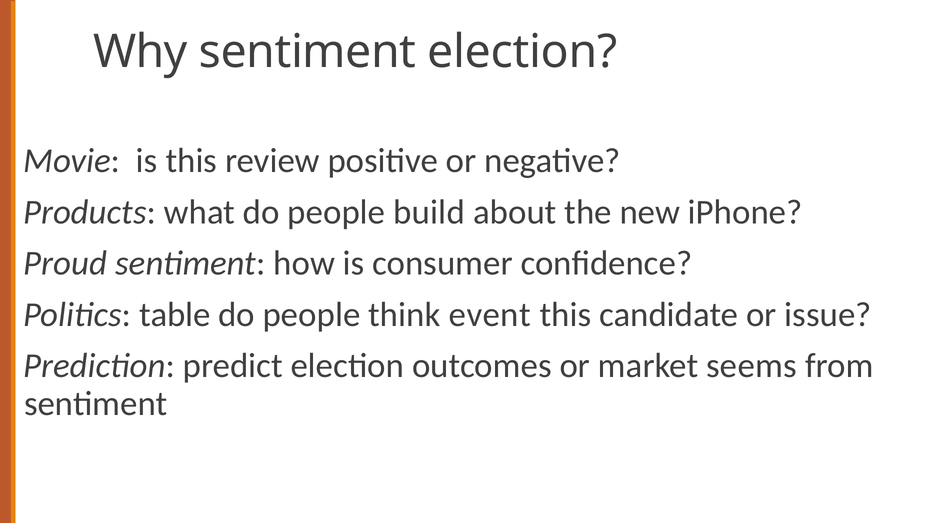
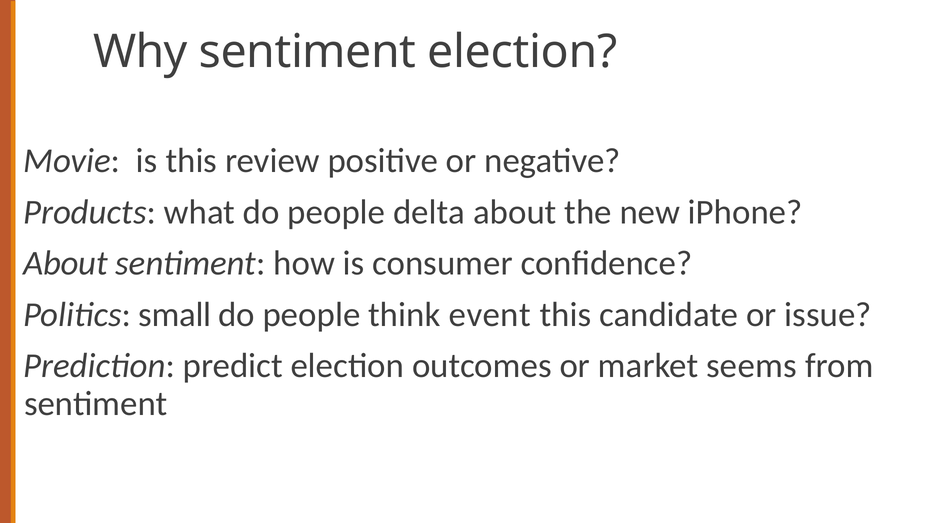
build: build -> delta
Proud at (65, 263): Proud -> About
table: table -> small
